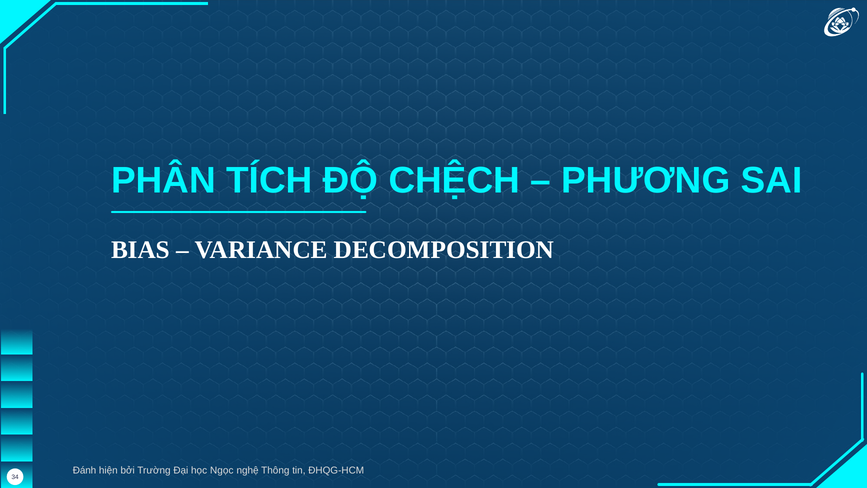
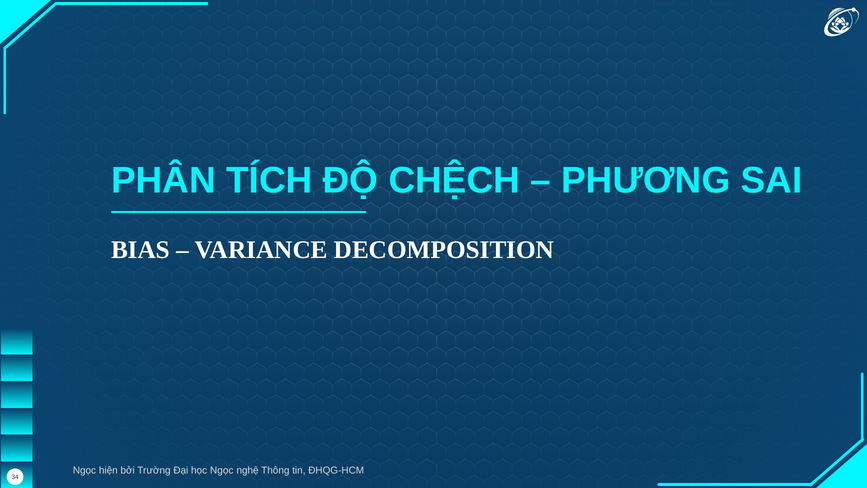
Đánh at (85, 470): Đánh -> Ngọc
